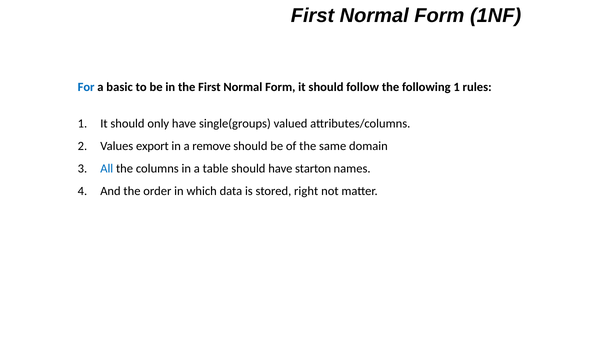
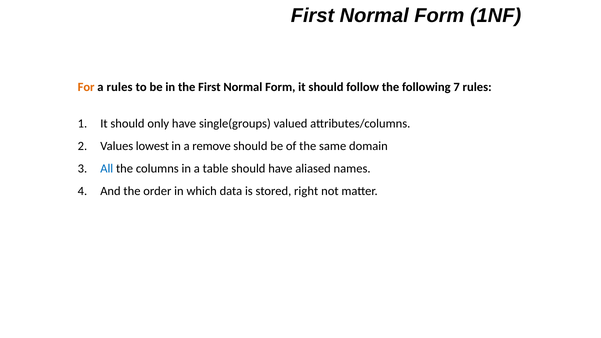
For colour: blue -> orange
a basic: basic -> rules
following 1: 1 -> 7
export: export -> lowest
starton: starton -> aliased
